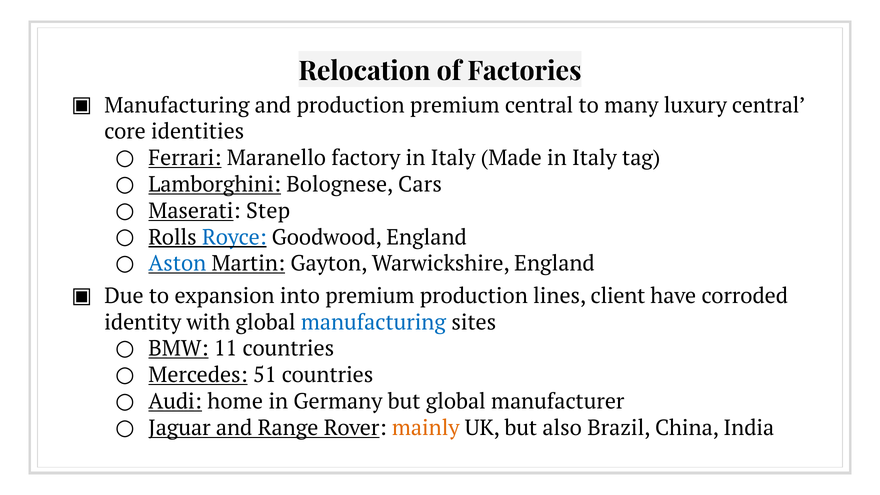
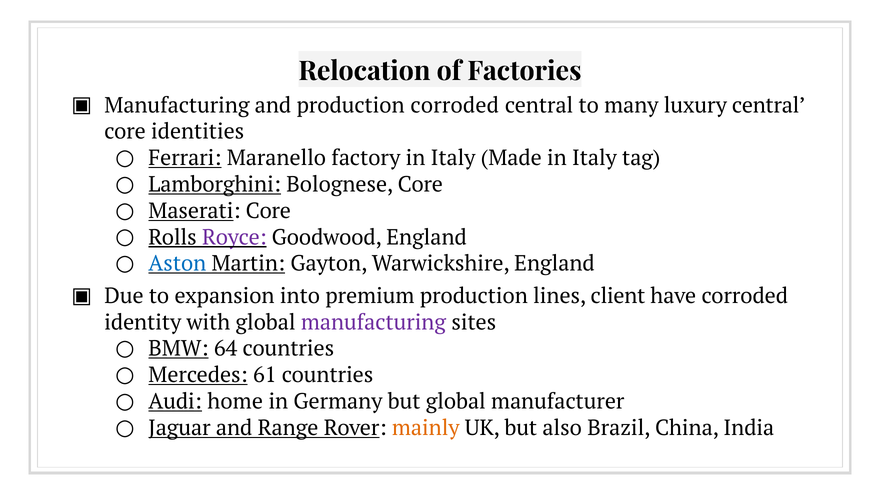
production premium: premium -> corroded
Bolognese Cars: Cars -> Core
Maserati Step: Step -> Core
Royce colour: blue -> purple
manufacturing at (373, 322) colour: blue -> purple
11: 11 -> 64
51: 51 -> 61
